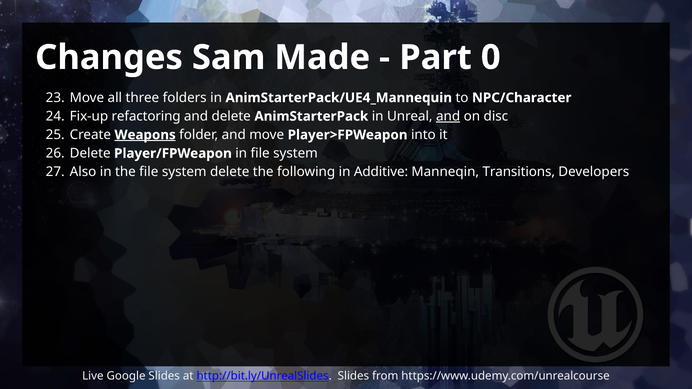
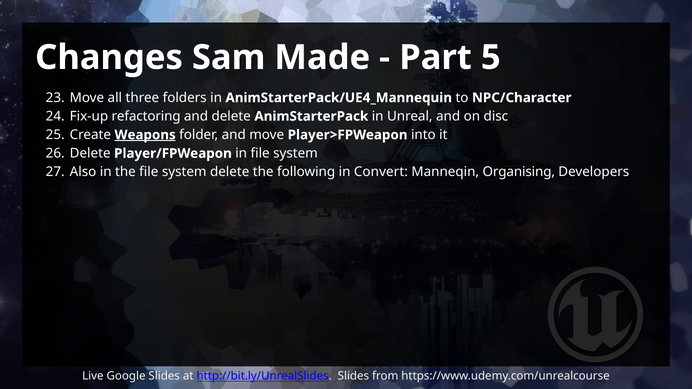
0: 0 -> 5
and at (448, 116) underline: present -> none
Additive: Additive -> Convert
Transitions: Transitions -> Organising
